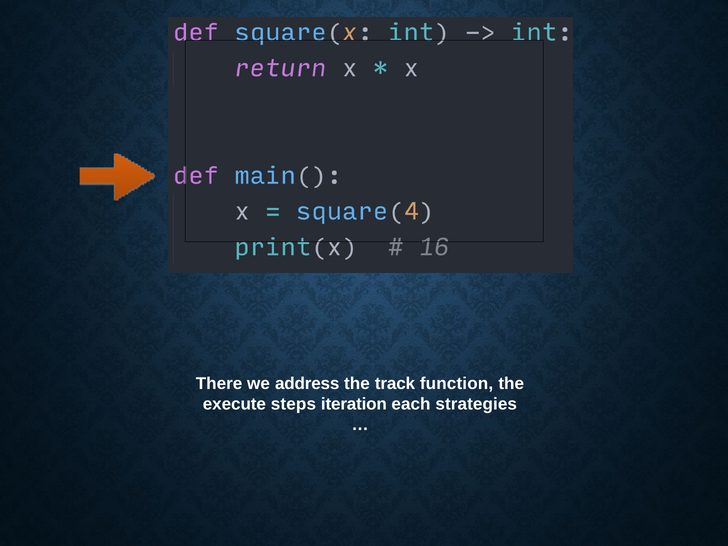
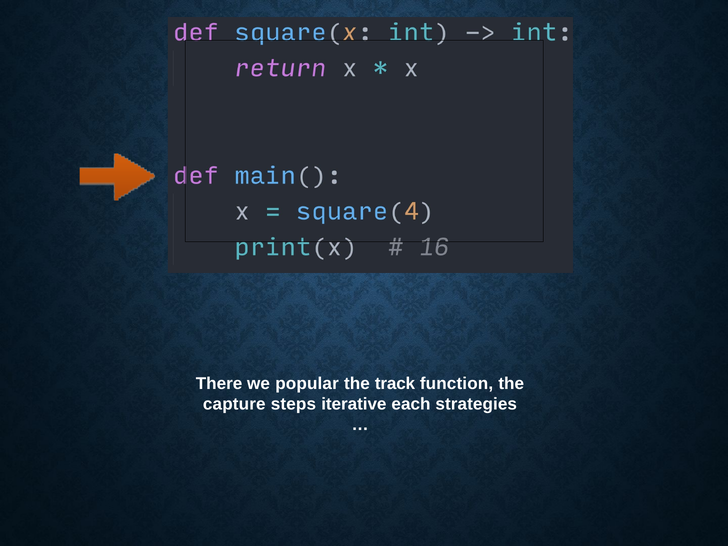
address: address -> popular
execute: execute -> capture
iteration: iteration -> iterative
